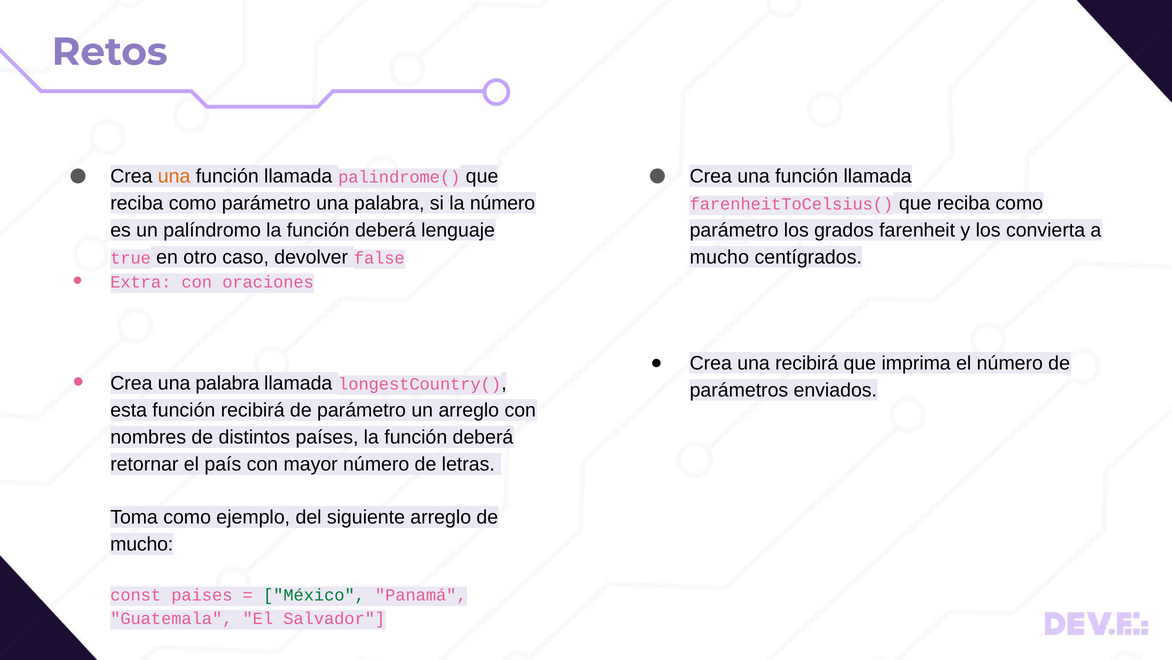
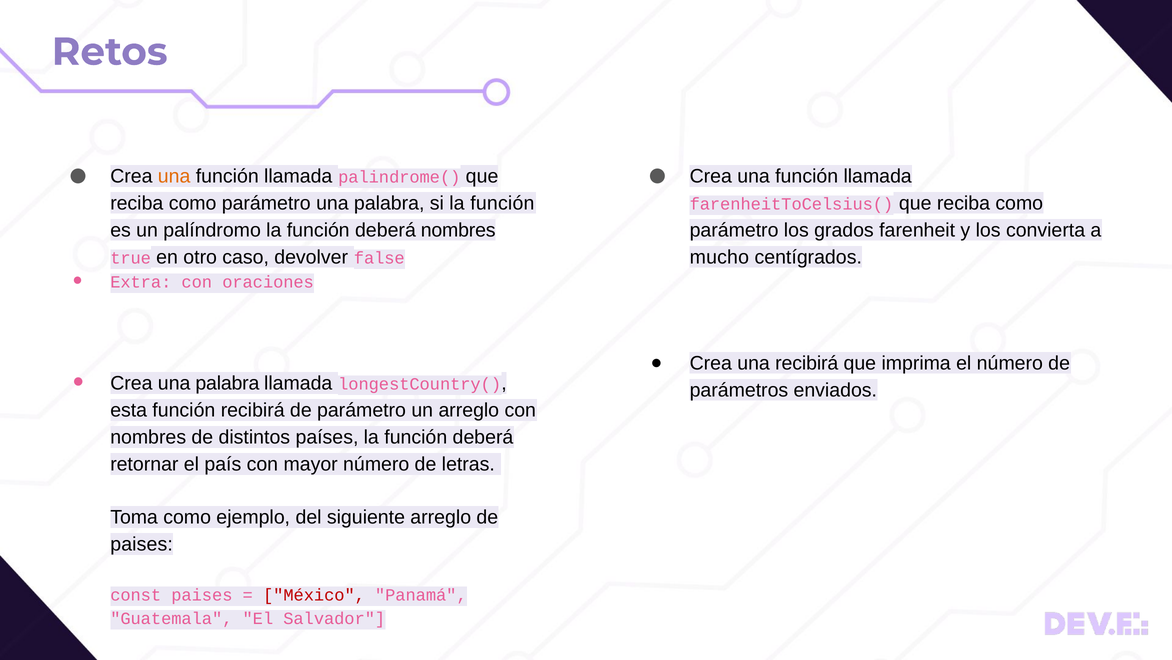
si la número: número -> función
deberá lenguaje: lenguaje -> nombres
mucho at (142, 544): mucho -> paises
México colour: green -> red
